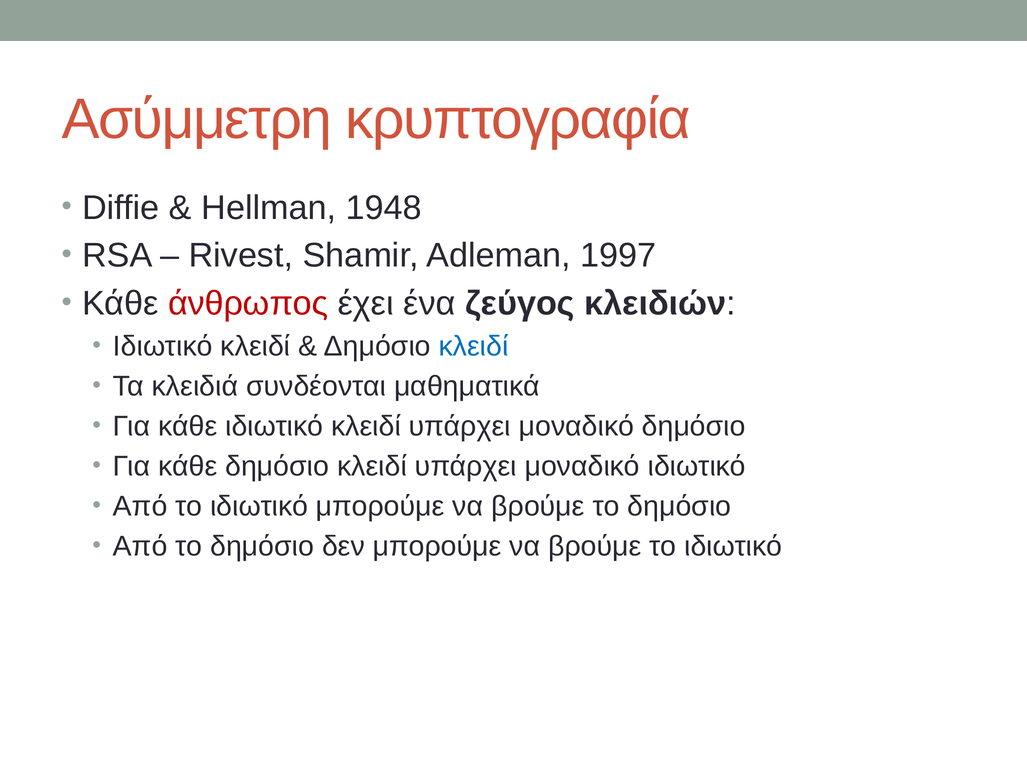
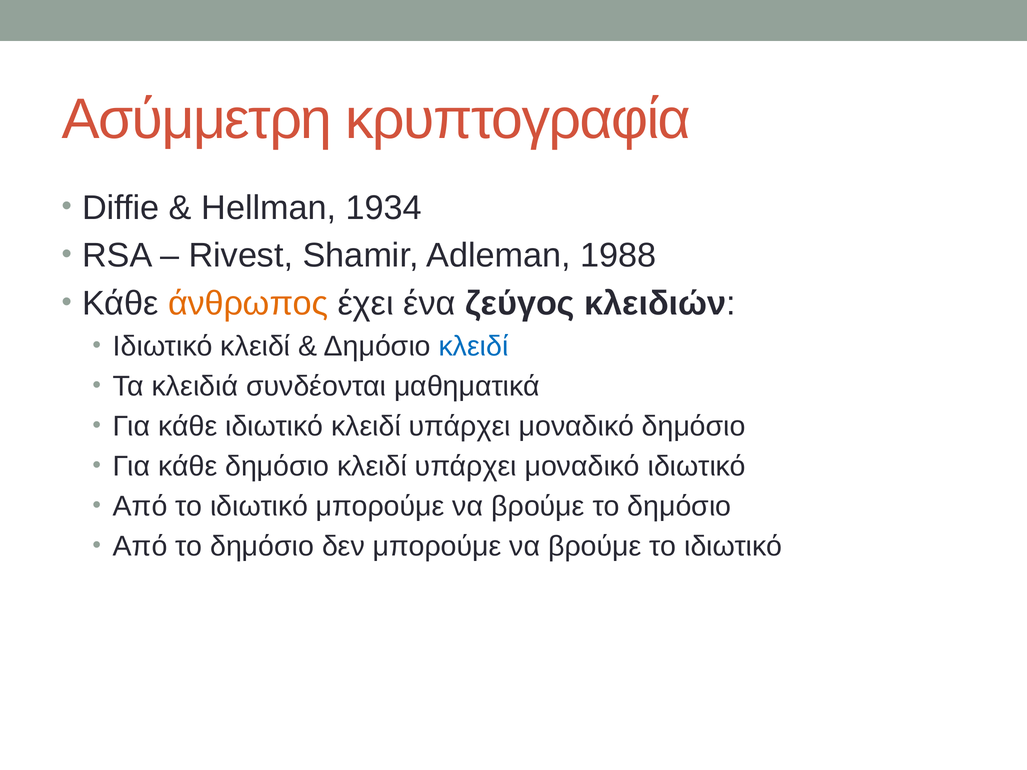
1948: 1948 -> 1934
1997: 1997 -> 1988
άνθρωπος colour: red -> orange
